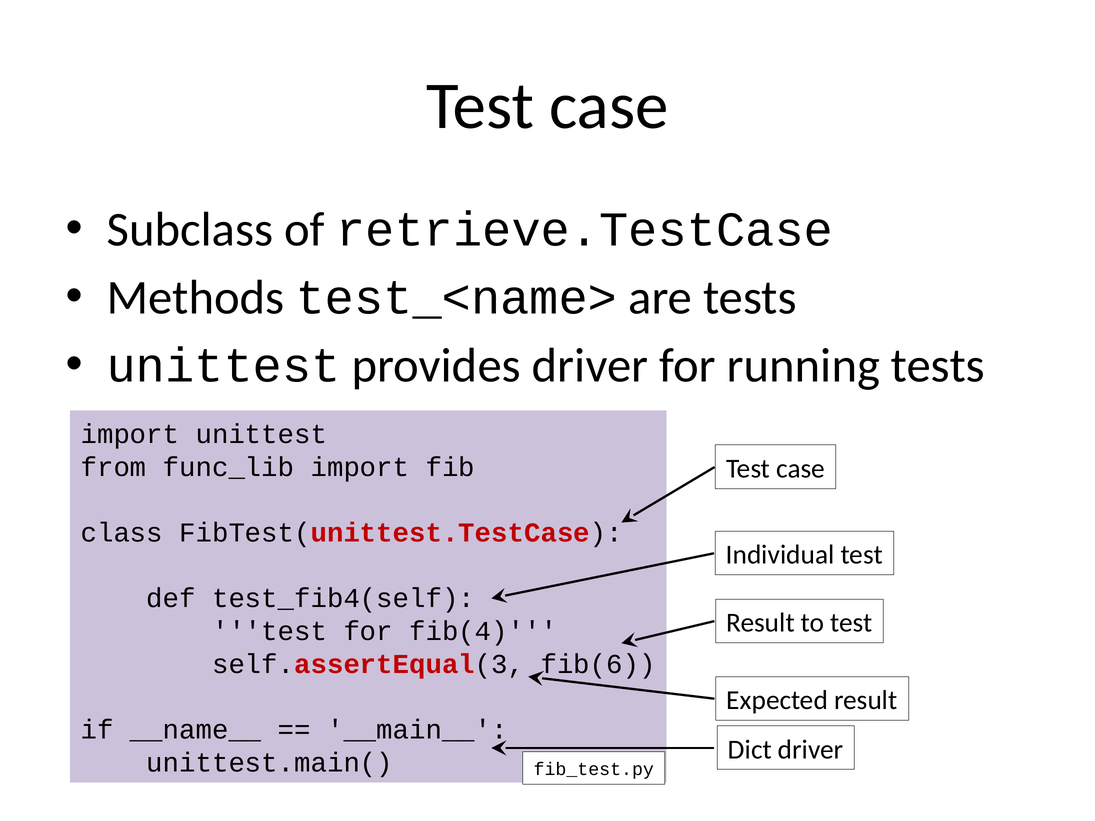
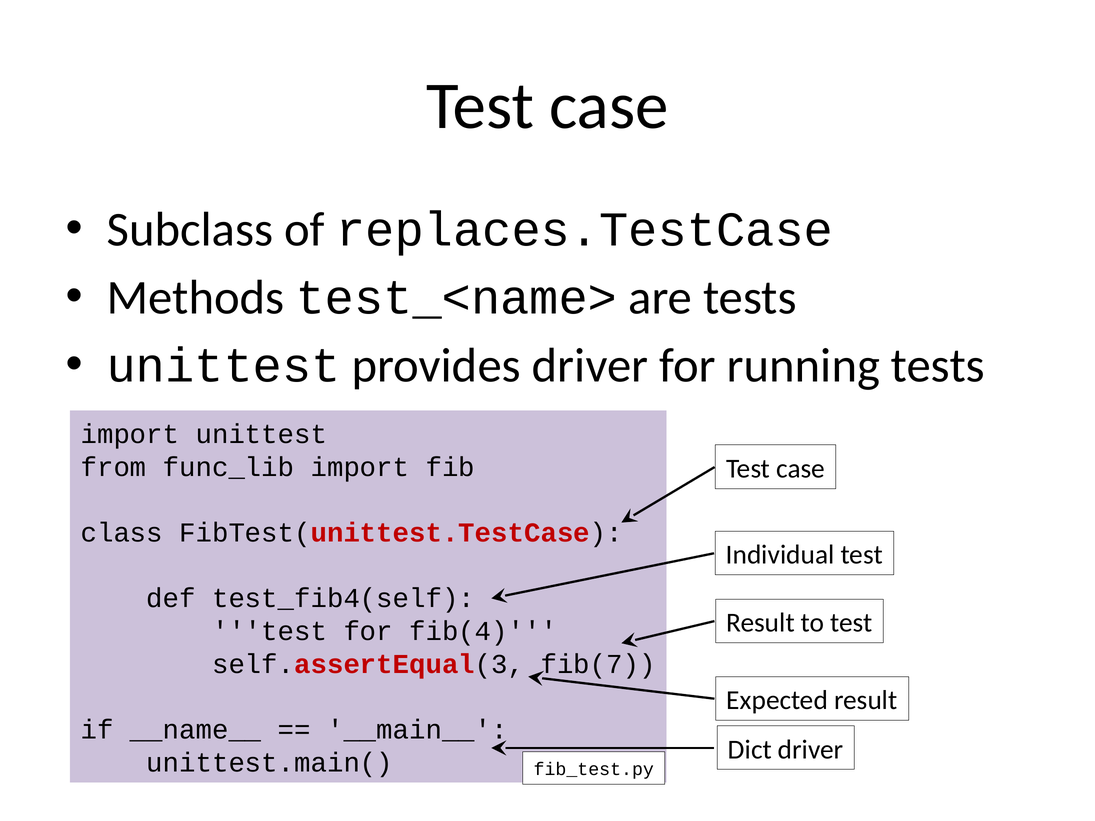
retrieve.TestCase: retrieve.TestCase -> replaces.TestCase
fib(6: fib(6 -> fib(7
